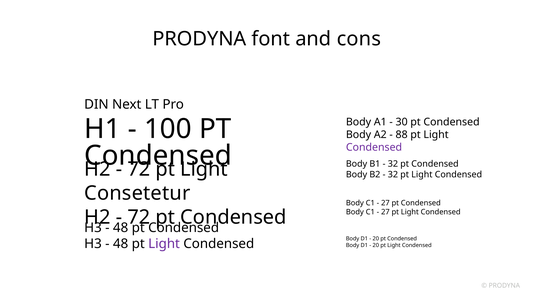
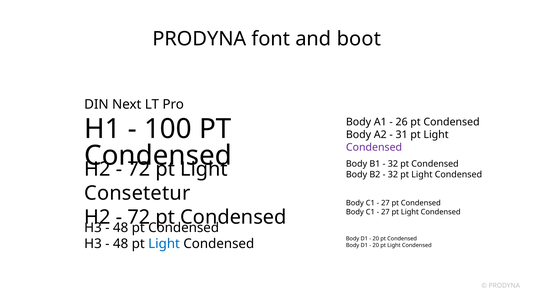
cons: cons -> boot
30: 30 -> 26
88: 88 -> 31
Light at (164, 244) colour: purple -> blue
